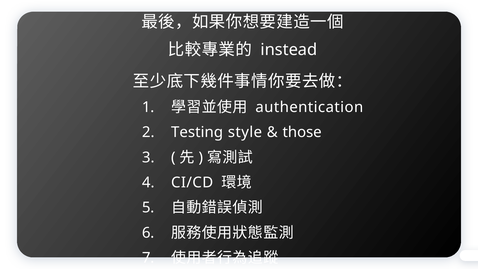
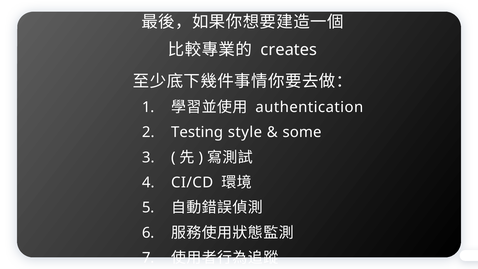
instead: instead -> creates
those: those -> some
